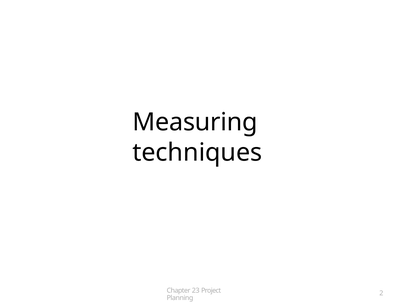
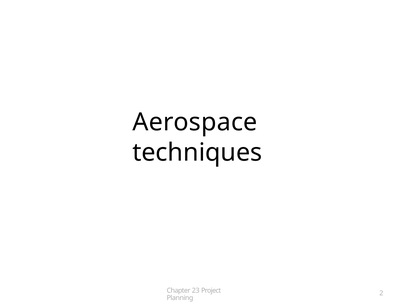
Measuring: Measuring -> Aerospace
